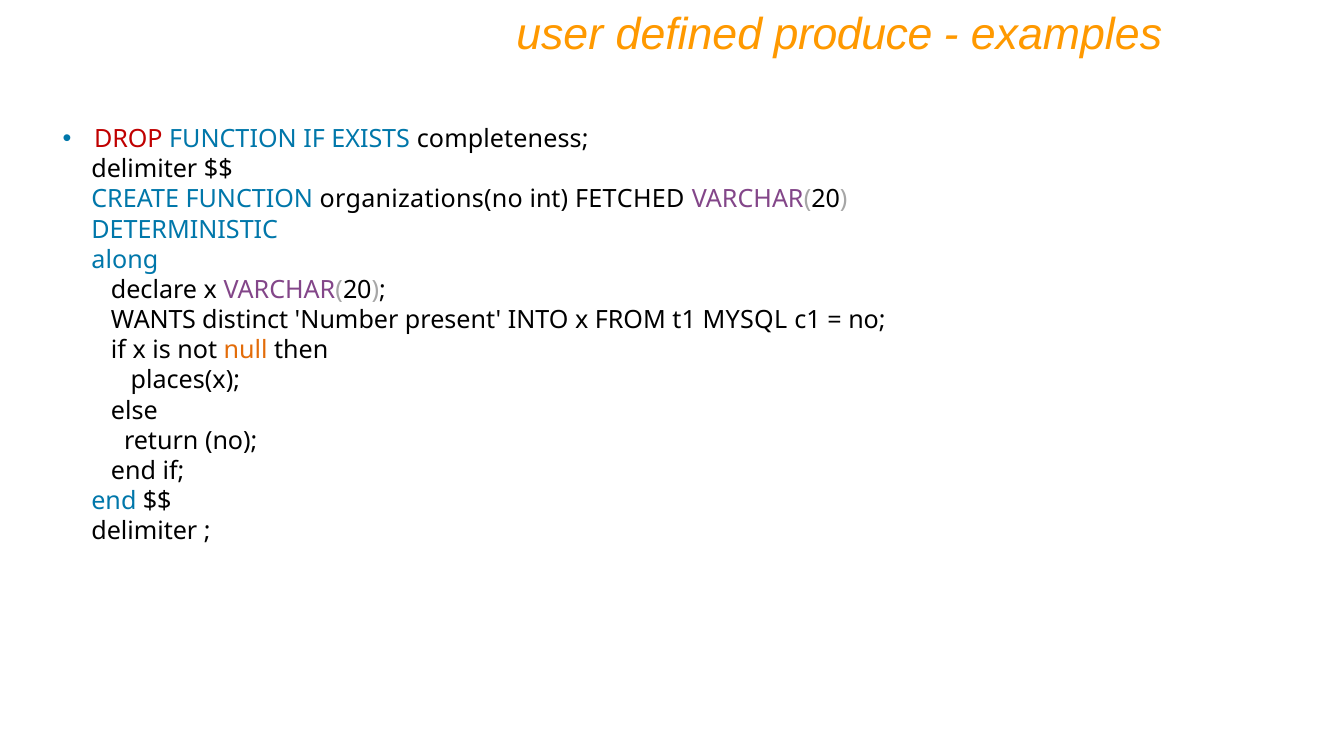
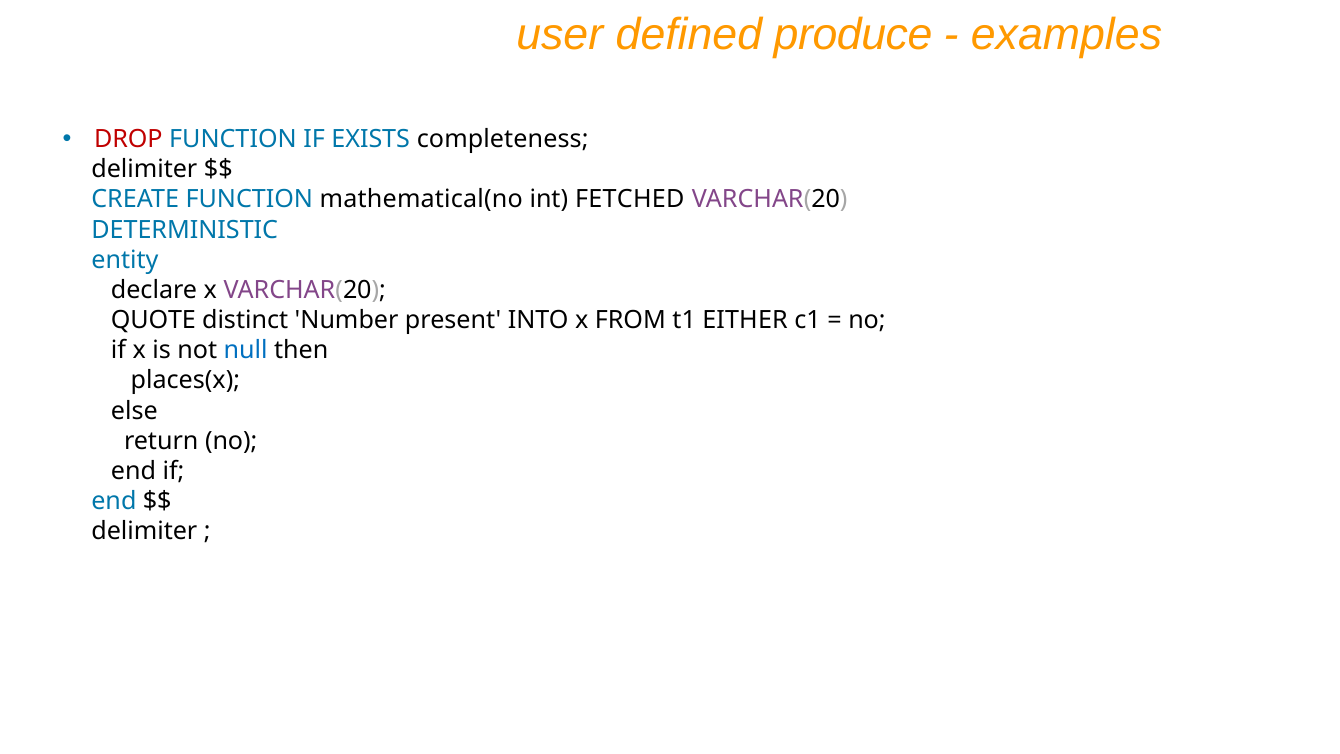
organizations(no: organizations(no -> mathematical(no
along: along -> entity
WANTS: WANTS -> QUOTE
MYSQL: MYSQL -> EITHER
null colour: orange -> blue
